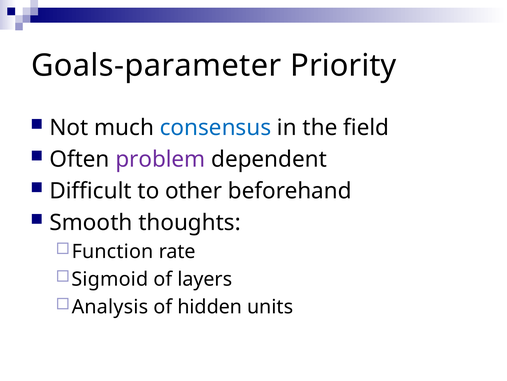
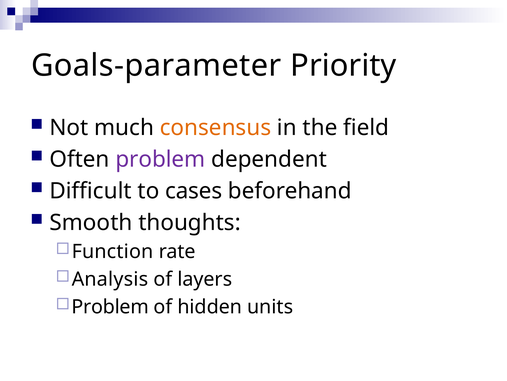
consensus colour: blue -> orange
other: other -> cases
Sigmoid: Sigmoid -> Analysis
Analysis at (110, 307): Analysis -> Problem
